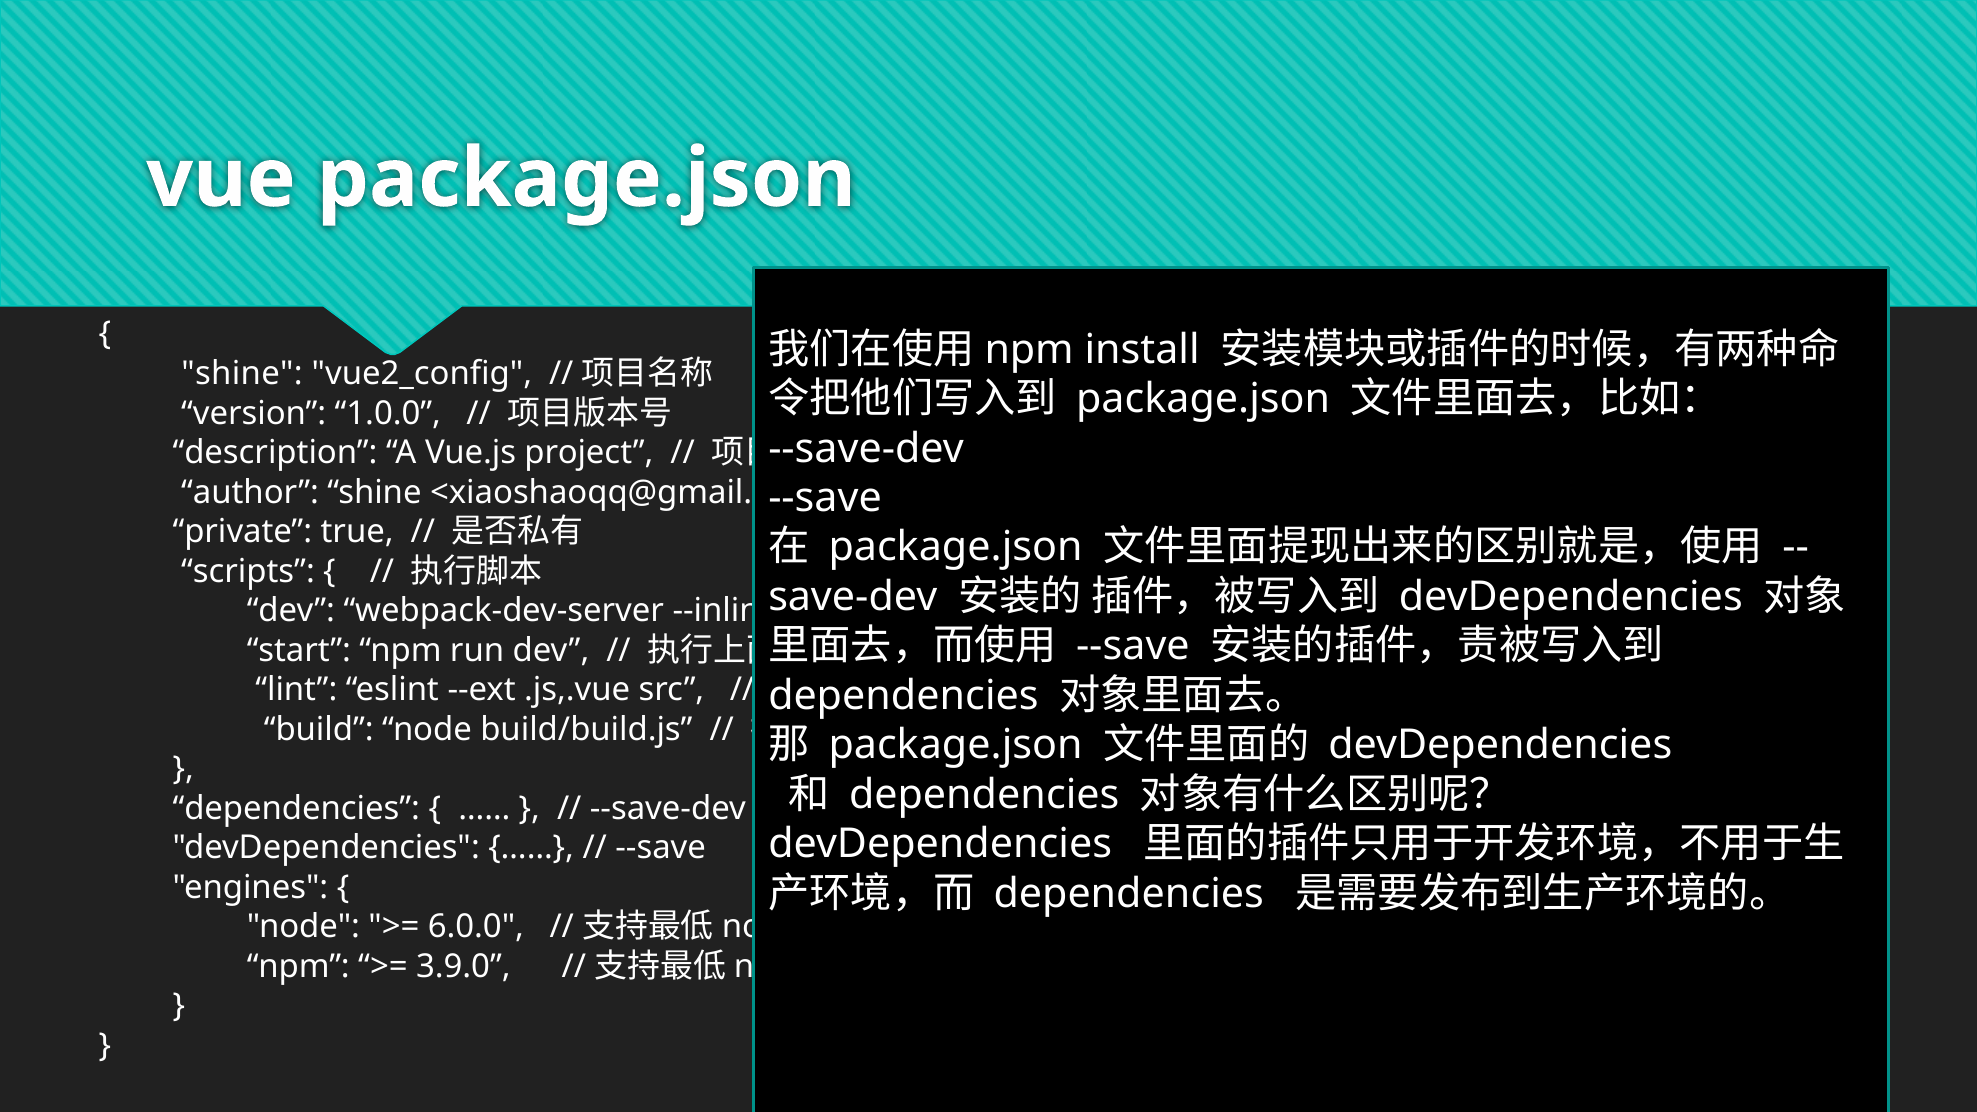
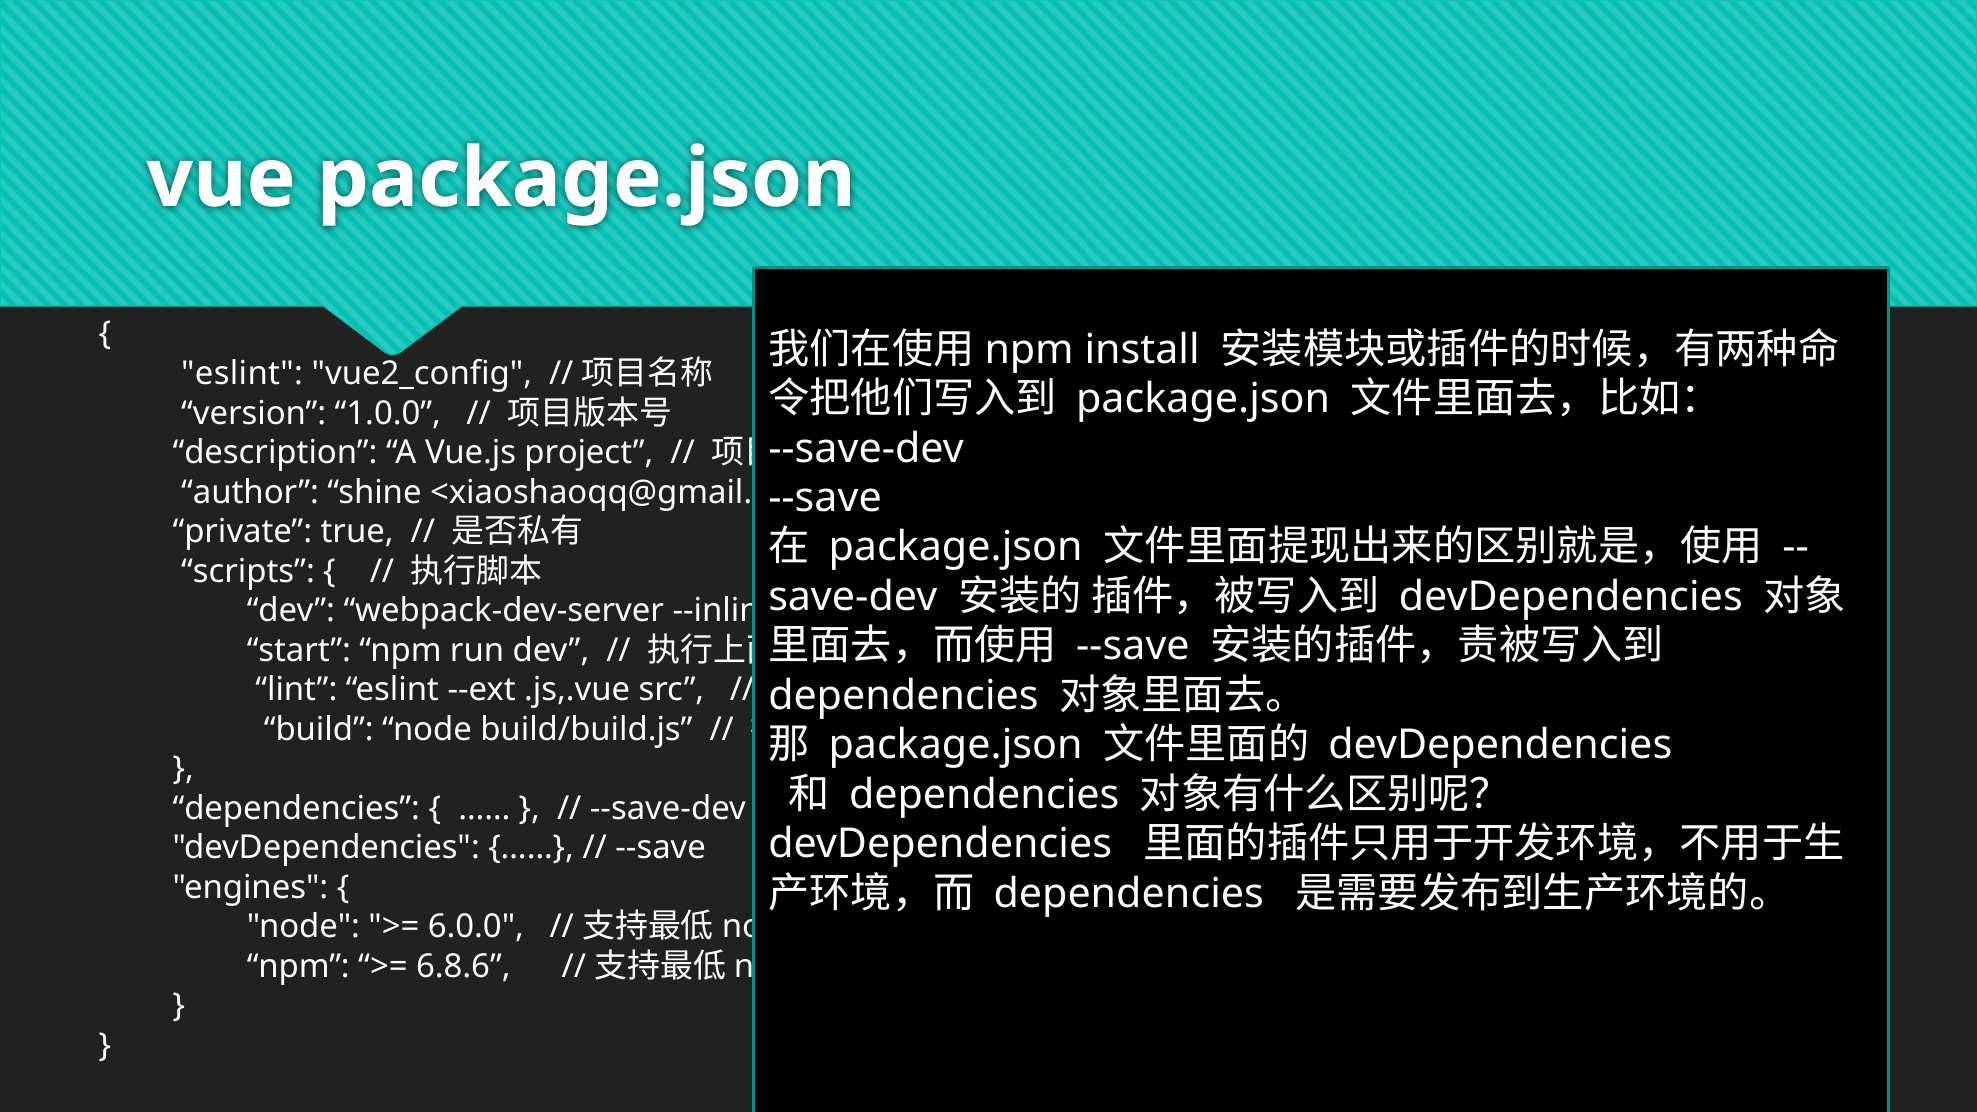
shine at (242, 374): shine -> eslint
3.9.0: 3.9.0 -> 6.8.6
